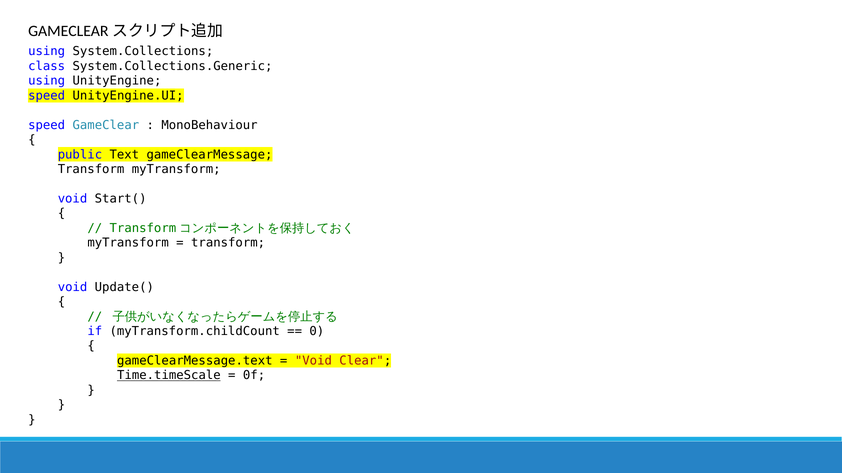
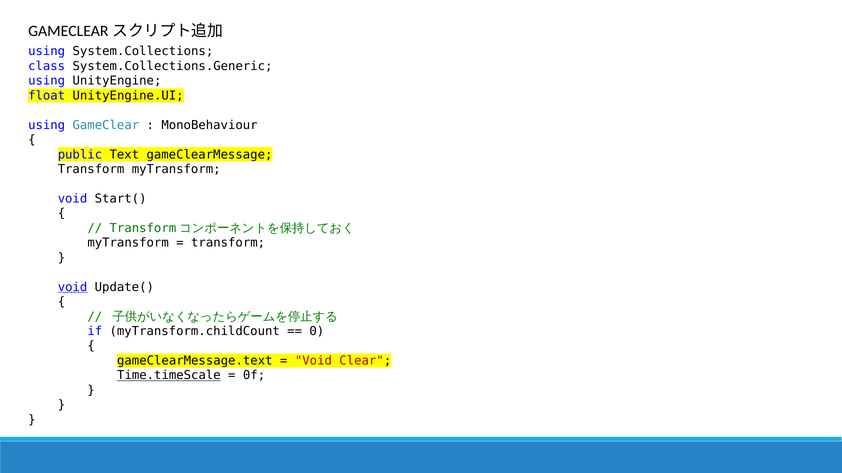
speed at (47, 96): speed -> float
speed at (47, 125): speed -> using
void at (73, 287) underline: none -> present
